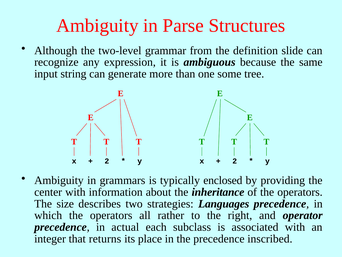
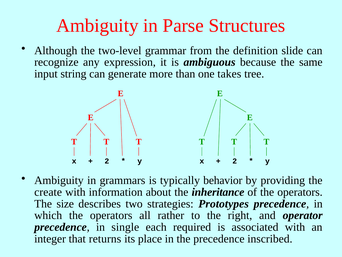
some: some -> takes
enclosed: enclosed -> behavior
center: center -> create
Languages: Languages -> Prototypes
actual: actual -> single
subclass: subclass -> required
